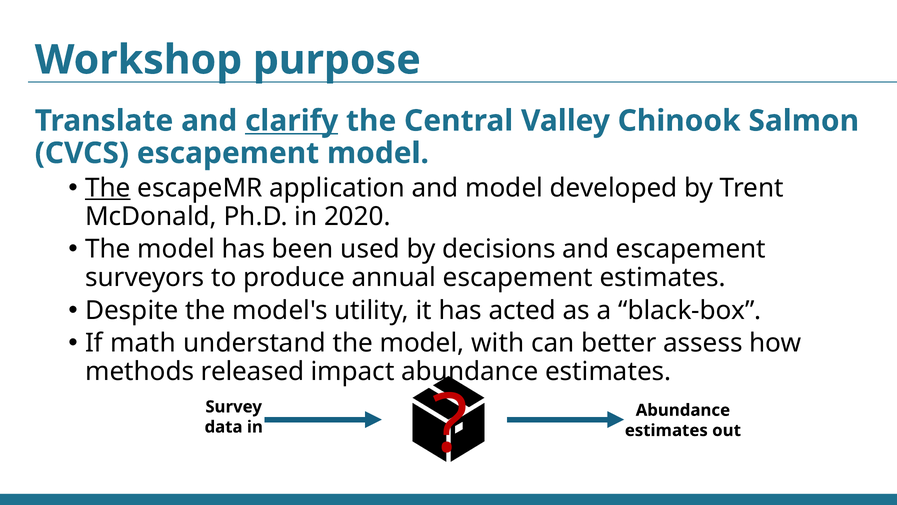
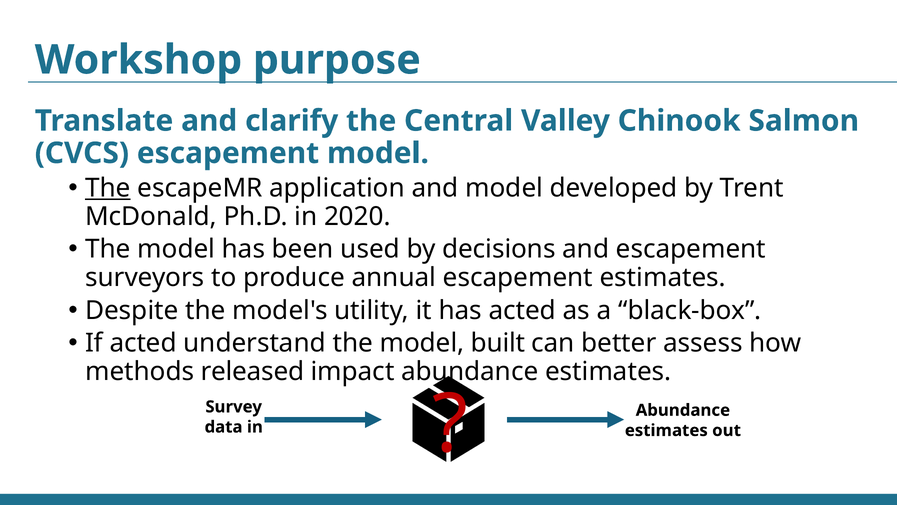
clarify underline: present -> none
If math: math -> acted
with: with -> built
